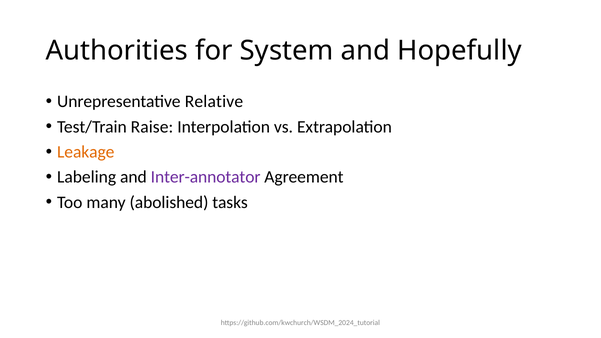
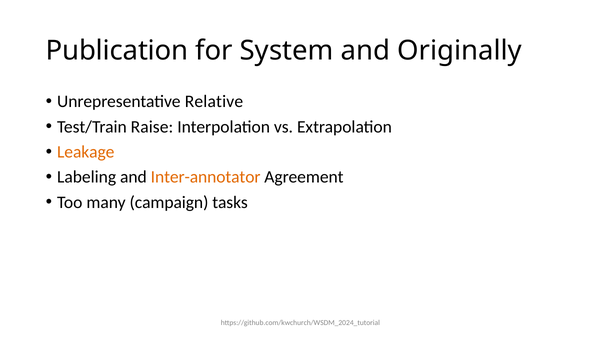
Authorities: Authorities -> Publication
Hopefully: Hopefully -> Originally
Inter-annotator colour: purple -> orange
abolished: abolished -> campaign
